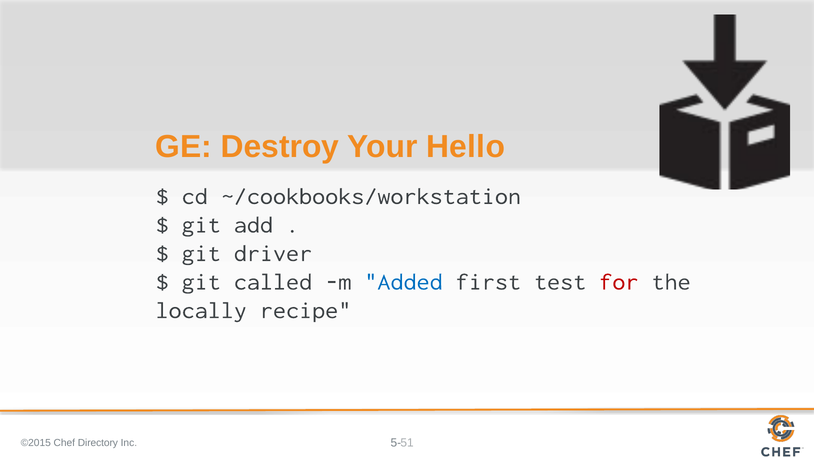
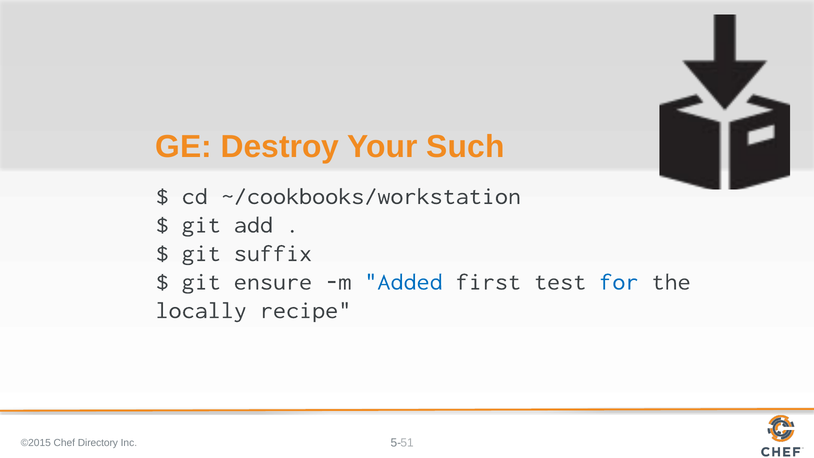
Hello: Hello -> Such
driver: driver -> suffix
called: called -> ensure
for colour: red -> blue
